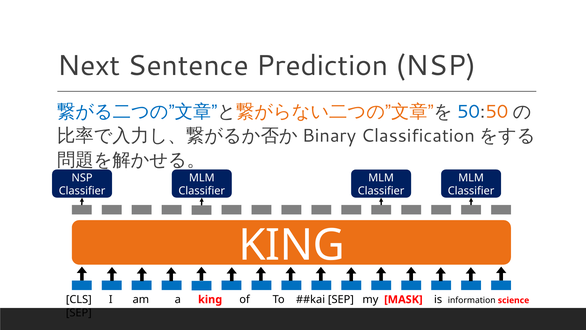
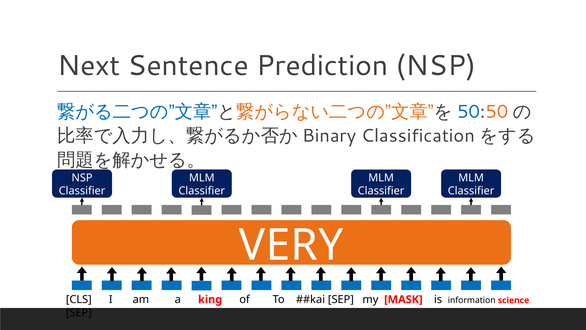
KING at (292, 245): KING -> VERY
